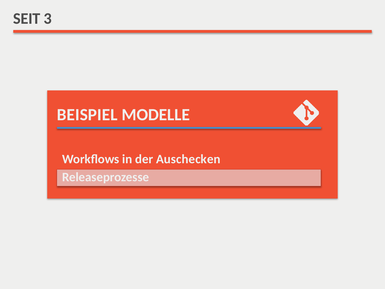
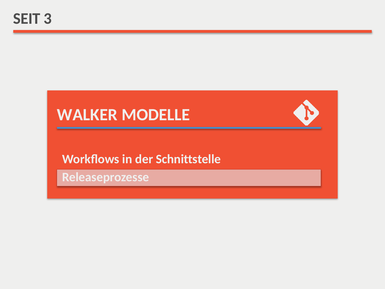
BEISPIEL: BEISPIEL -> WALKER
Auschecken: Auschecken -> Schnittstelle
